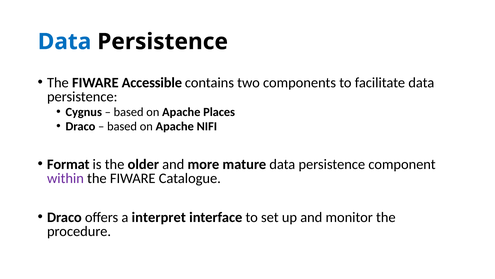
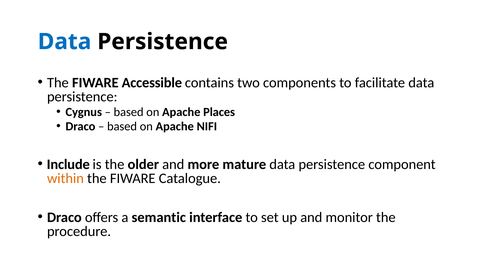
Format: Format -> Include
within colour: purple -> orange
interpret: interpret -> semantic
